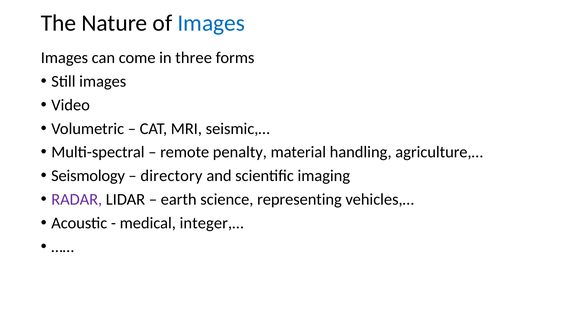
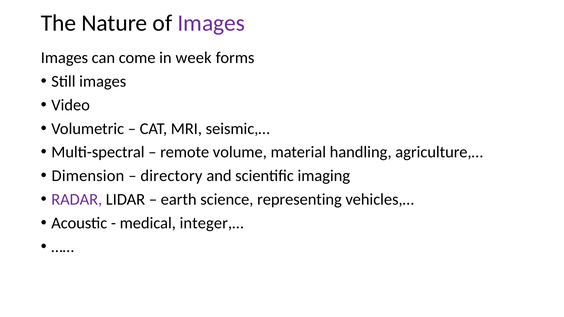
Images at (211, 23) colour: blue -> purple
three: three -> week
penalty: penalty -> volume
Seismology: Seismology -> Dimension
